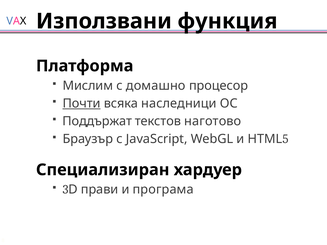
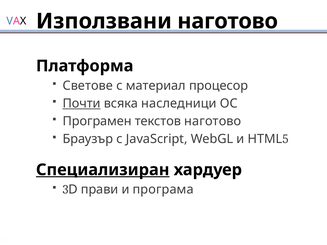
Използвани функция: функция -> наготово
Мислим: Мислим -> Светове
домашно: домашно -> материал
Поддържат: Поддържат -> Програмен
Специализиран underline: none -> present
